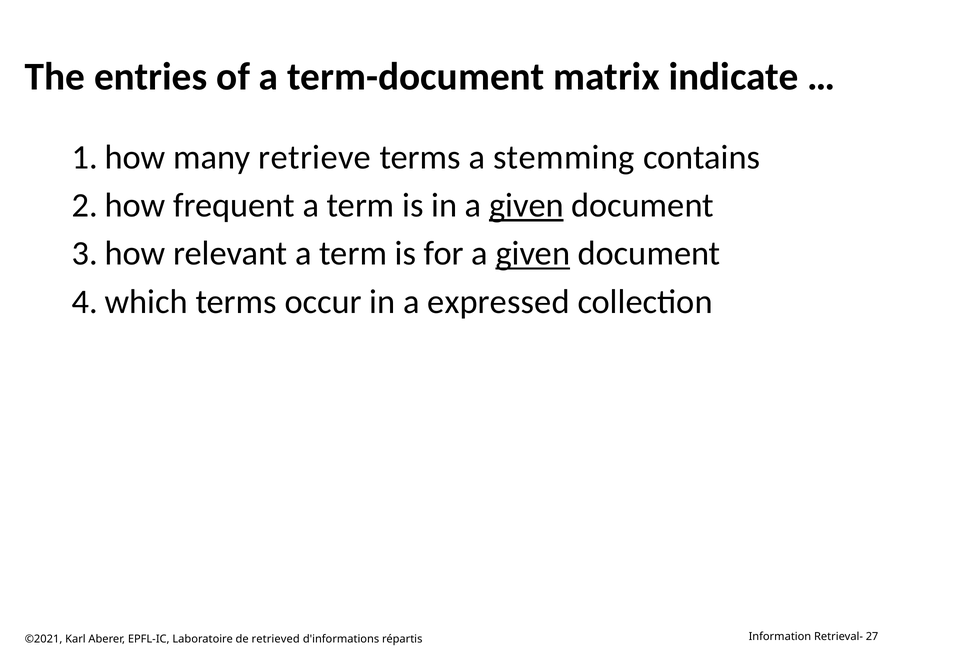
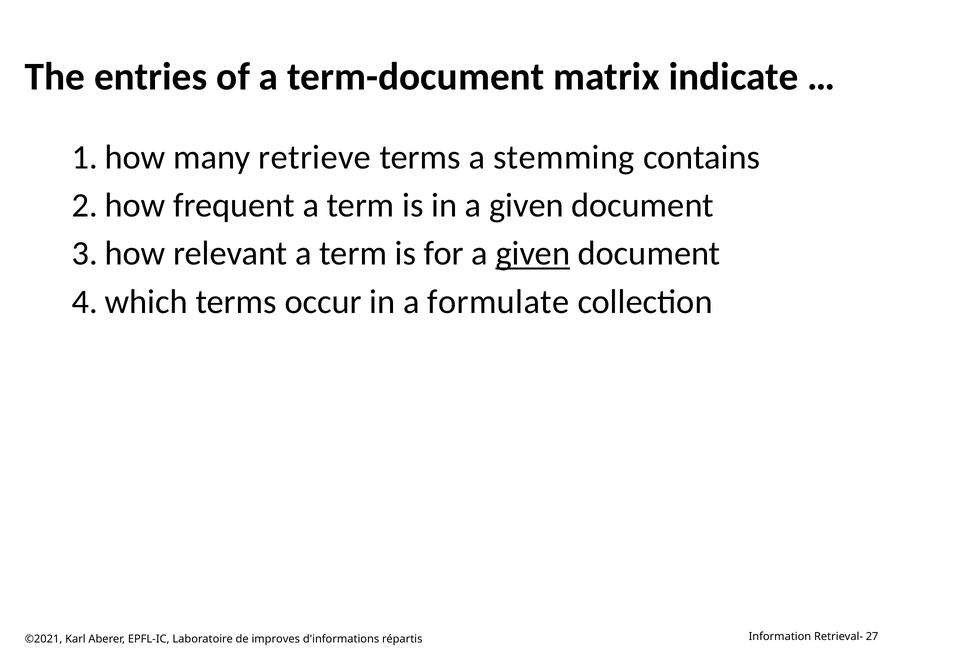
given at (526, 205) underline: present -> none
expressed: expressed -> formulate
retrieved: retrieved -> improves
